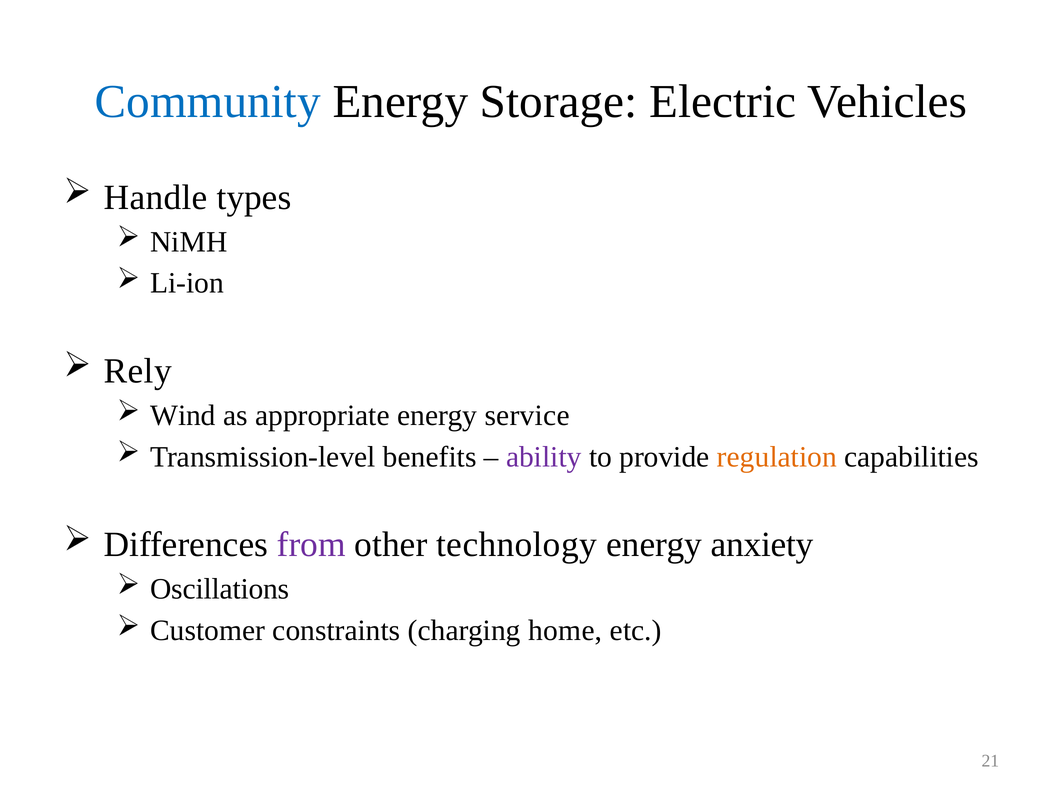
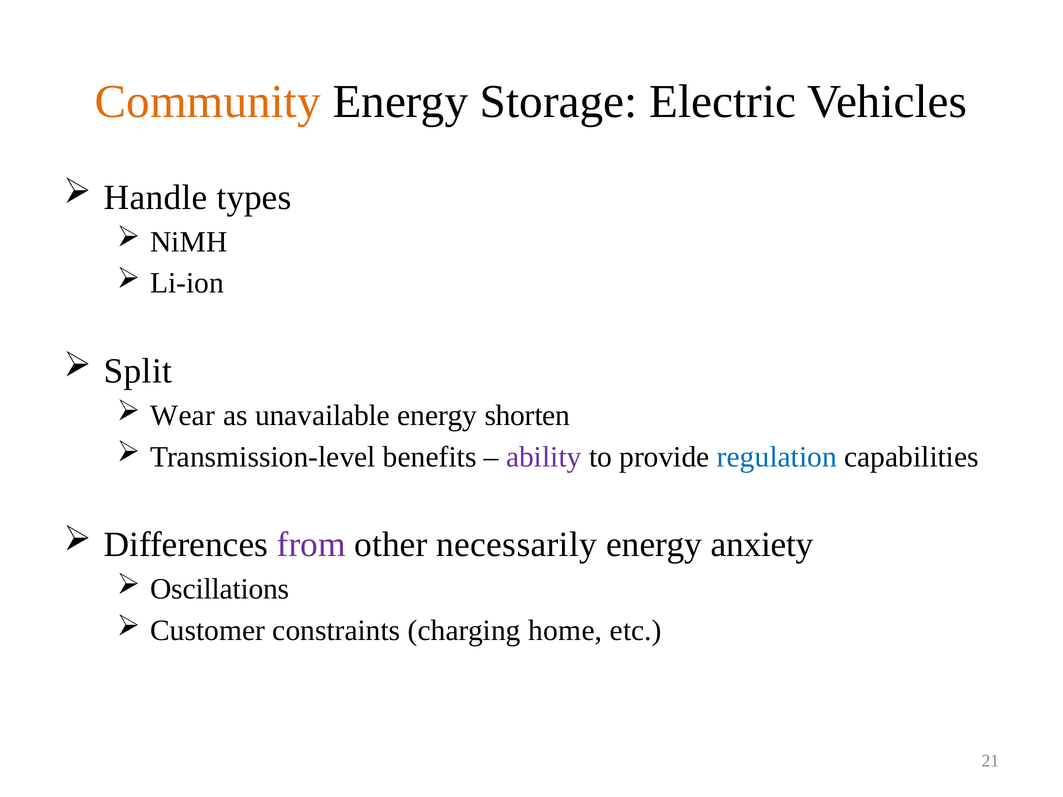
Community colour: blue -> orange
Rely: Rely -> Split
Wind: Wind -> Wear
appropriate: appropriate -> unavailable
service: service -> shorten
regulation colour: orange -> blue
technology: technology -> necessarily
